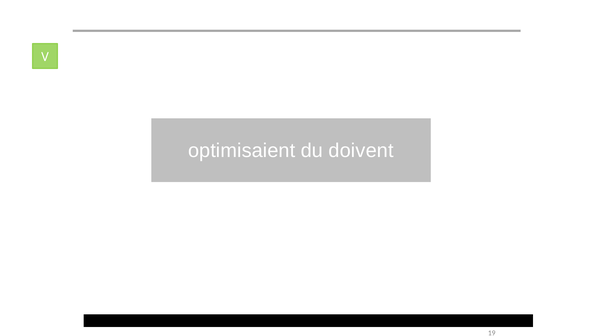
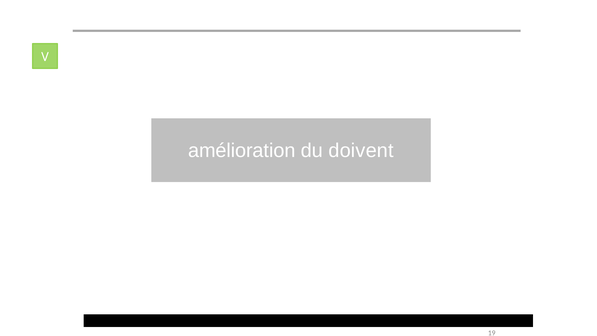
optimisaient: optimisaient -> amélioration
